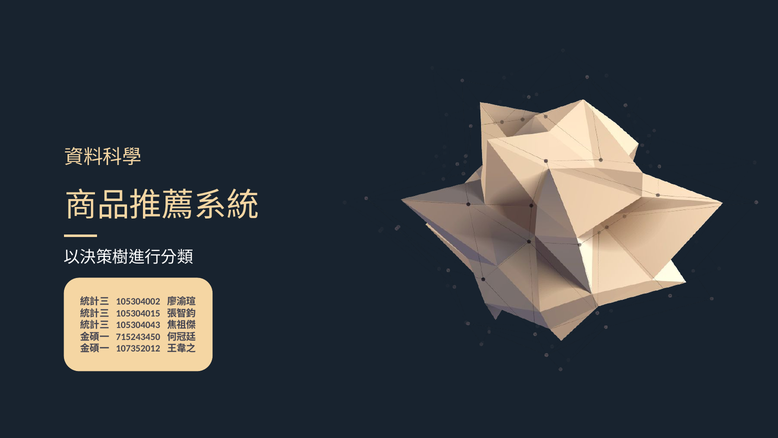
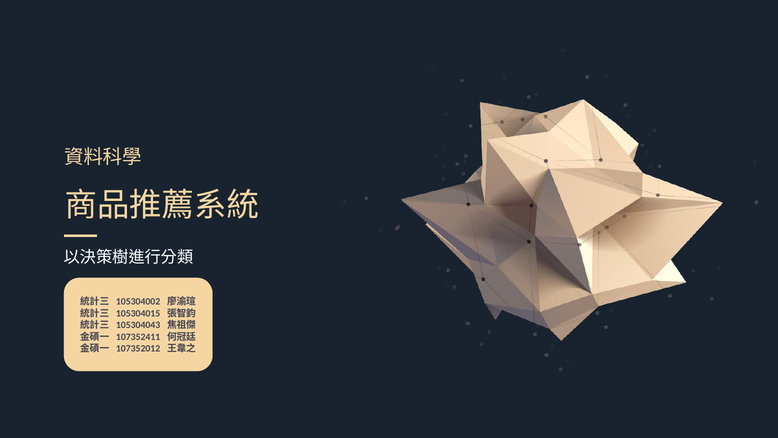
715243450: 715243450 -> 107352411
